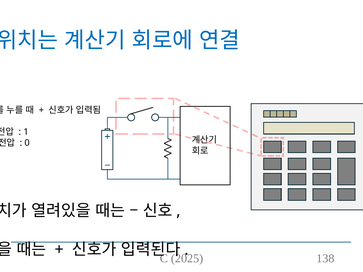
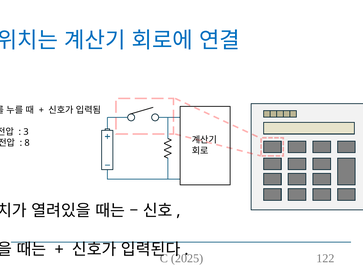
1: 1 -> 3
0: 0 -> 8
138: 138 -> 122
